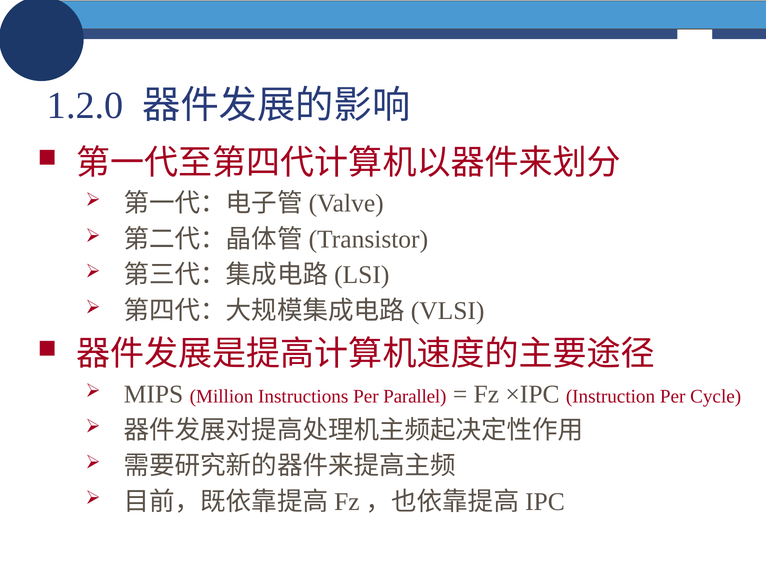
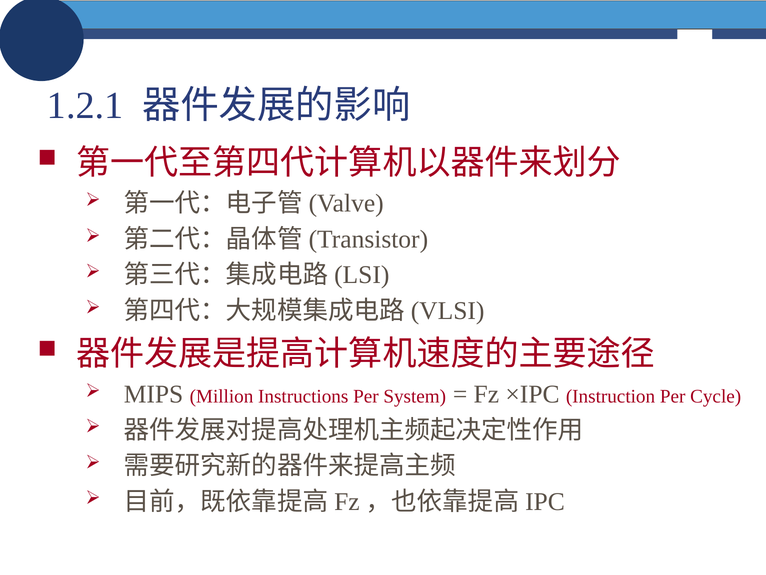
1.2.0: 1.2.0 -> 1.2.1
Parallel: Parallel -> System
